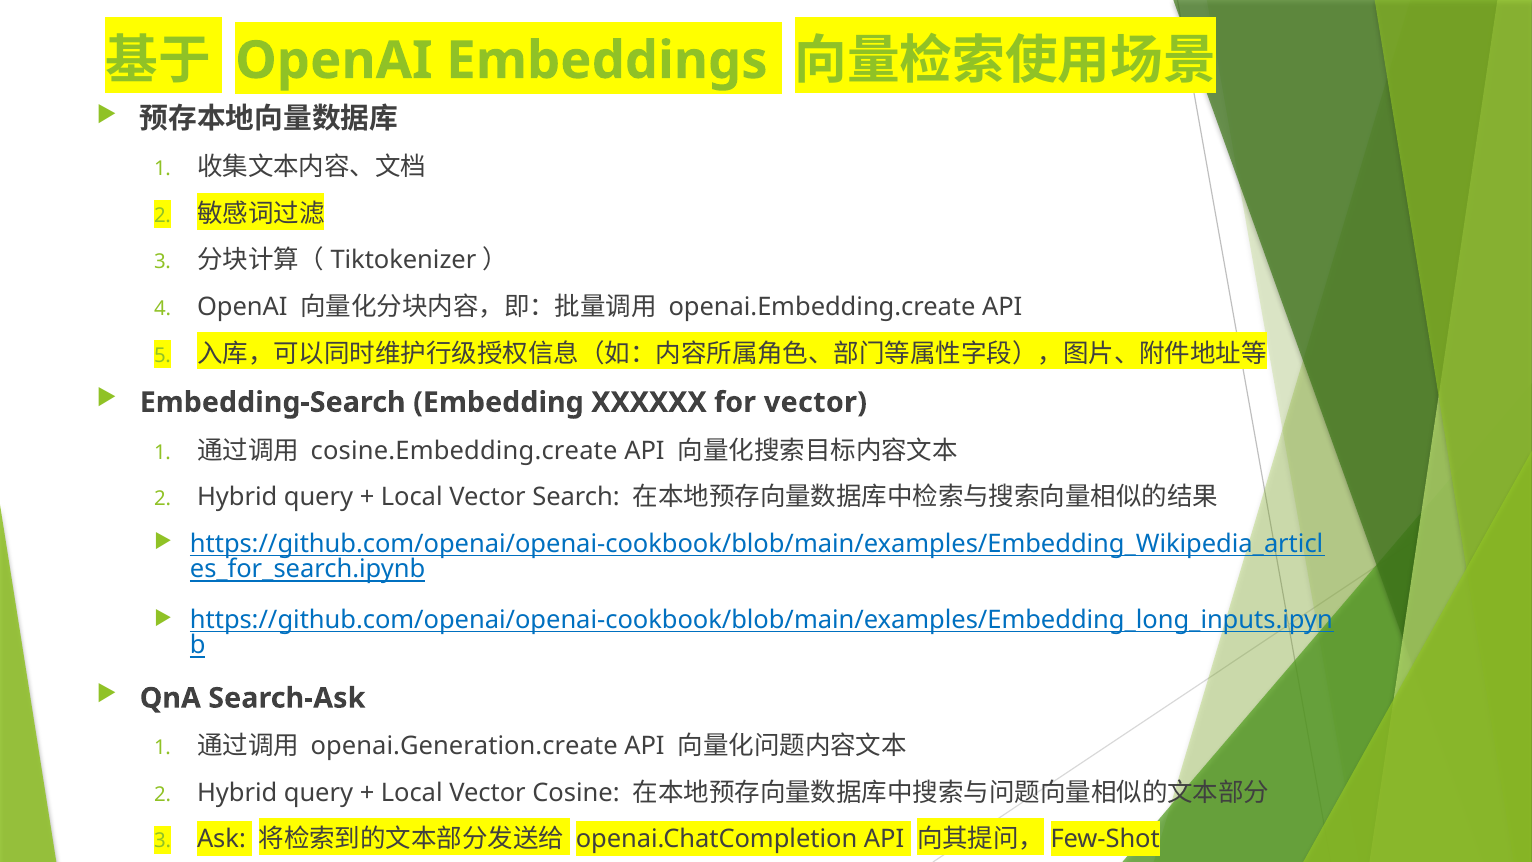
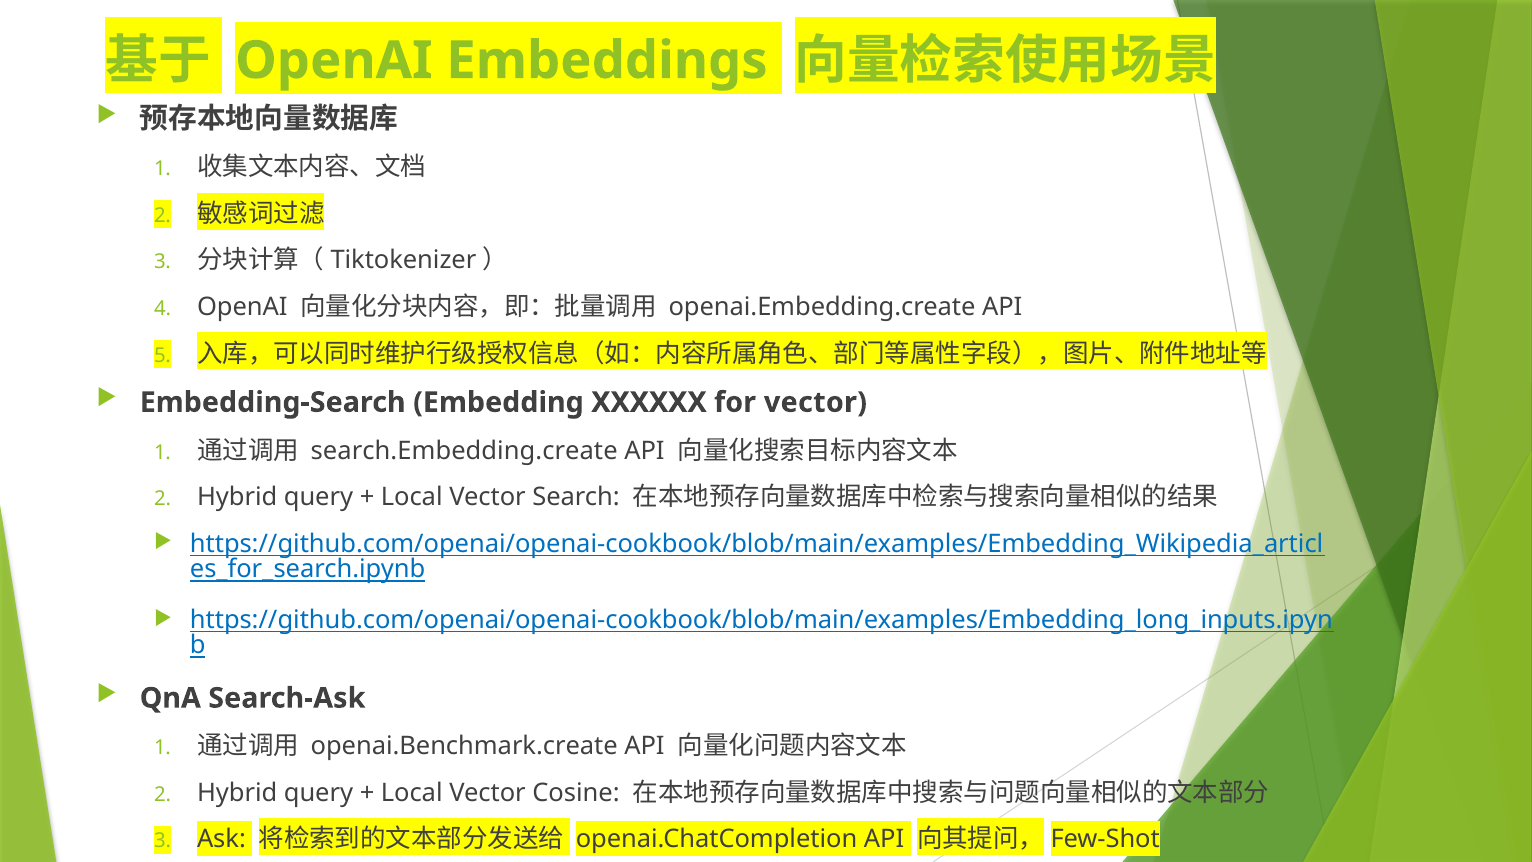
cosine.Embedding.create: cosine.Embedding.create -> search.Embedding.create
openai.Generation.create: openai.Generation.create -> openai.Benchmark.create
